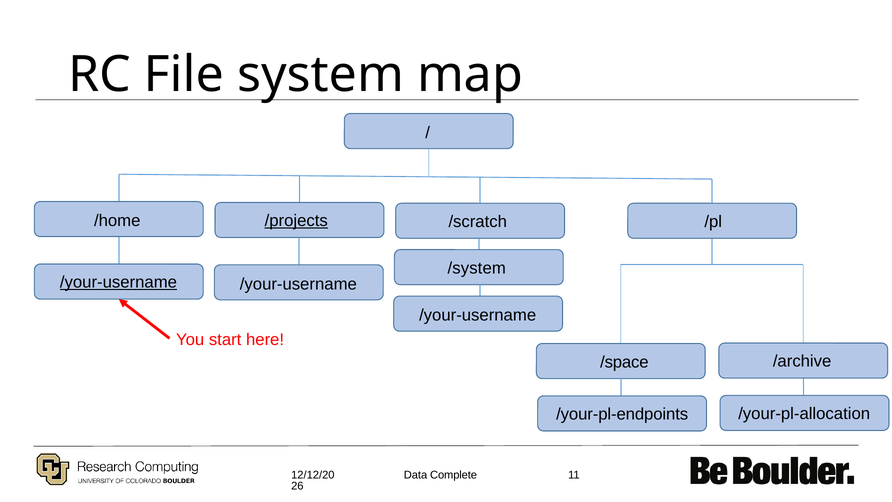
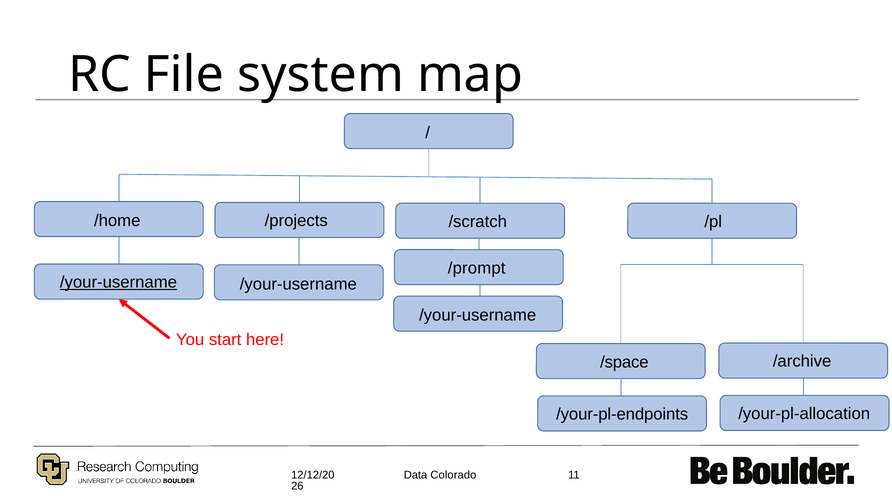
/projects underline: present -> none
/system: /system -> /prompt
Complete: Complete -> Colorado
